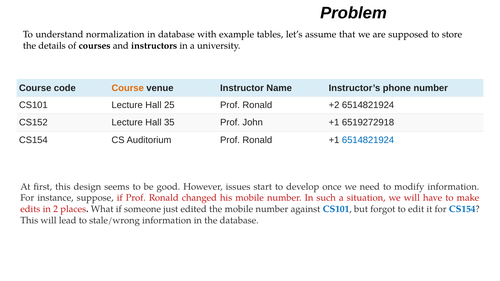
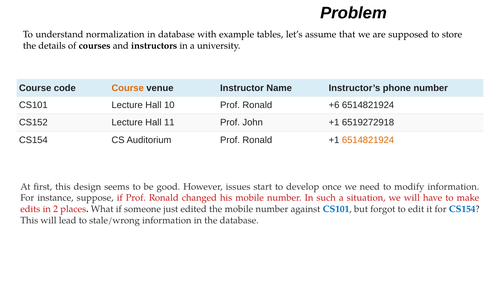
25: 25 -> 10
+2: +2 -> +6
35: 35 -> 11
6514821924 at (368, 140) colour: blue -> orange
